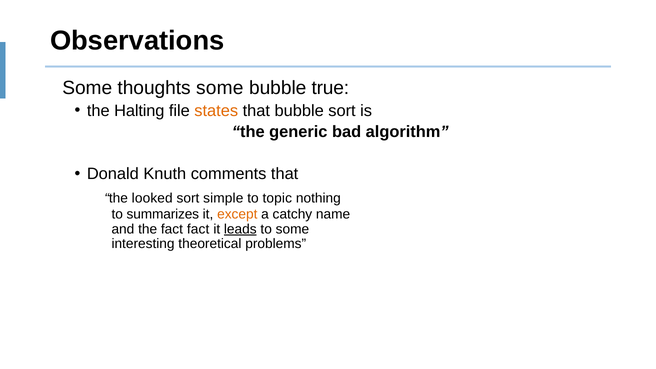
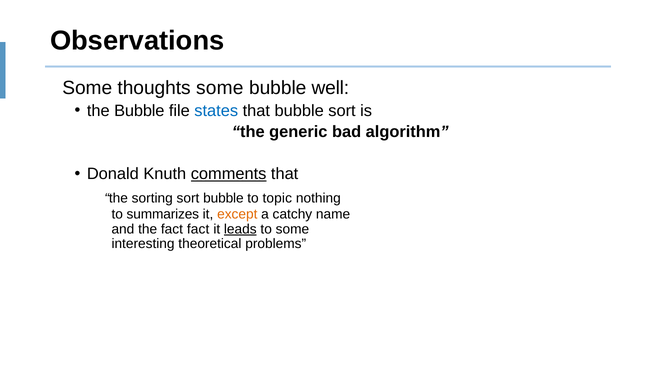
true: true -> well
the Halting: Halting -> Bubble
states colour: orange -> blue
comments underline: none -> present
looked: looked -> sorting
sort simple: simple -> bubble
